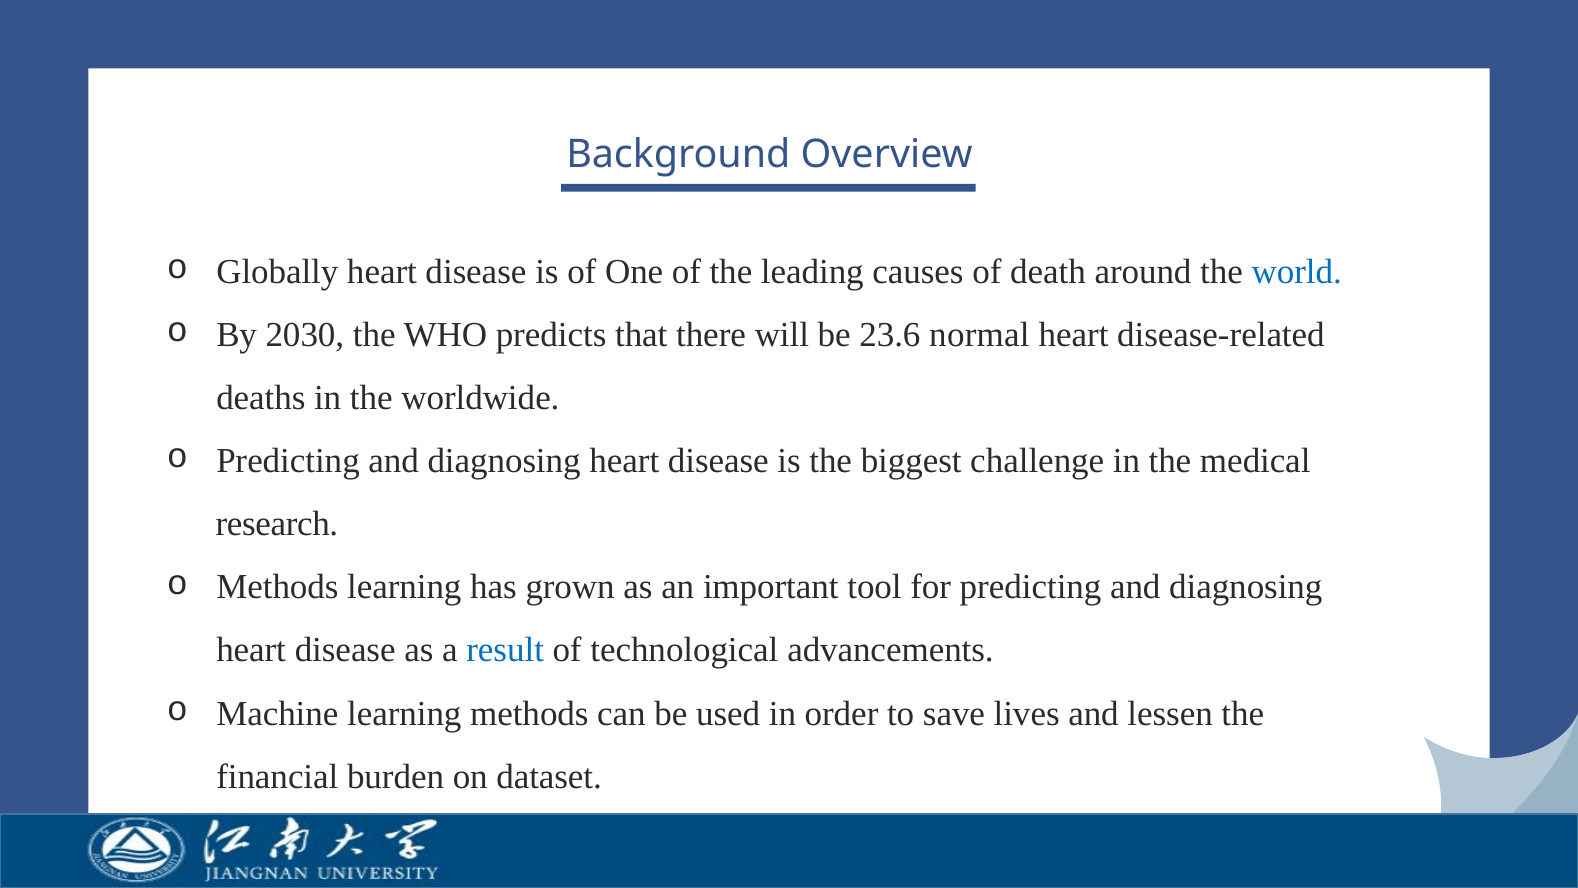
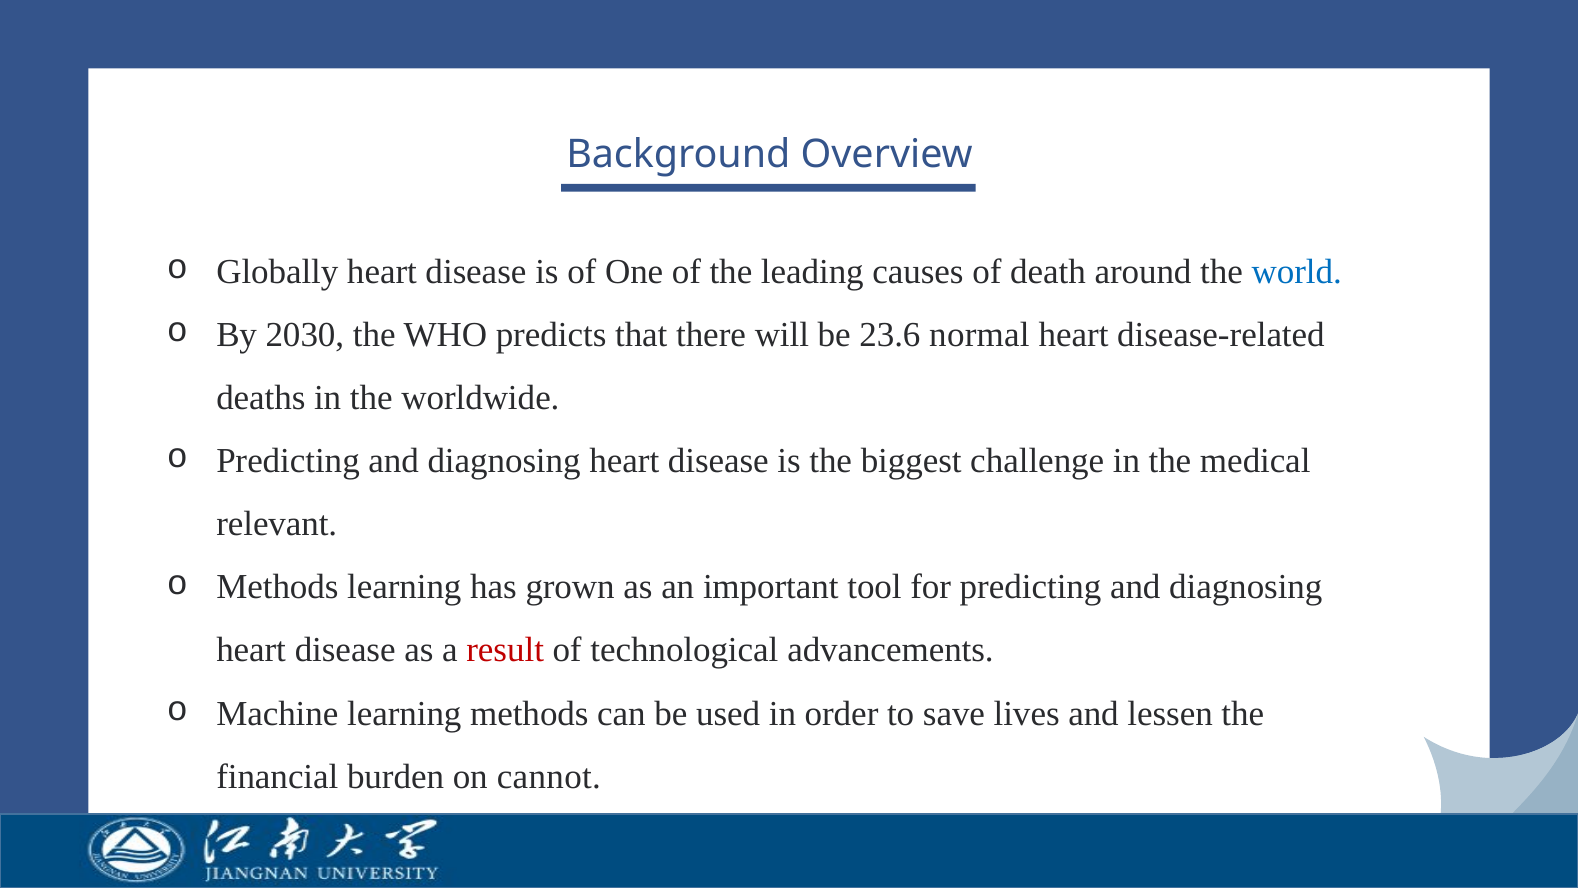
research: research -> relevant
result colour: blue -> red
dataset: dataset -> cannot
